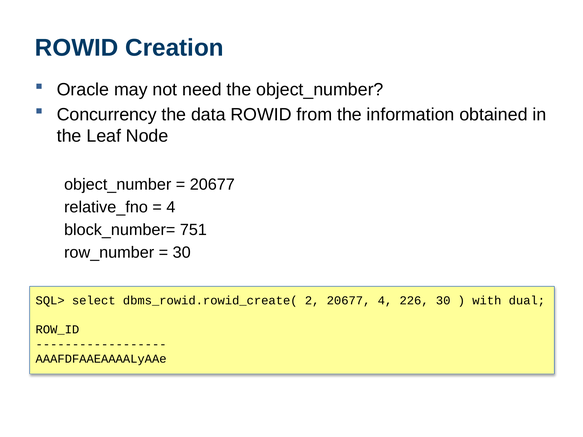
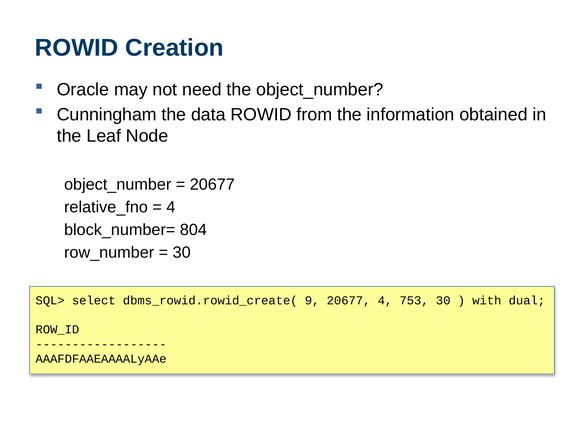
Concurrency: Concurrency -> Cunningham
751: 751 -> 804
2: 2 -> 9
226: 226 -> 753
